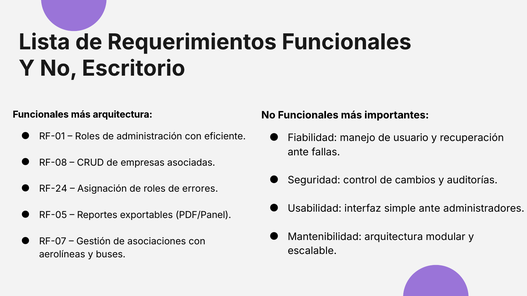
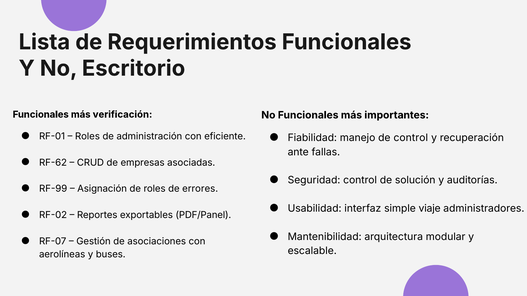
más arquitectura: arquitectura -> verificación
de usuario: usuario -> control
RF-08: RF-08 -> RF-62
cambios: cambios -> solución
RF-24: RF-24 -> RF-99
simple ante: ante -> viaje
RF-05: RF-05 -> RF-02
